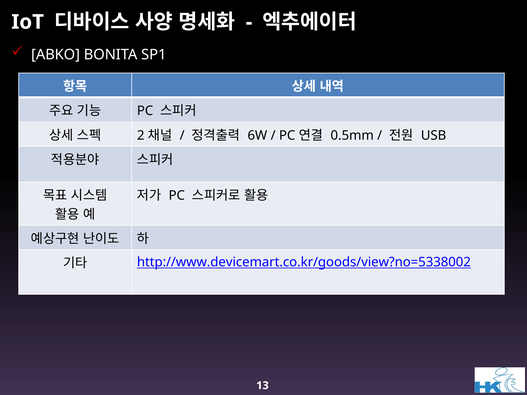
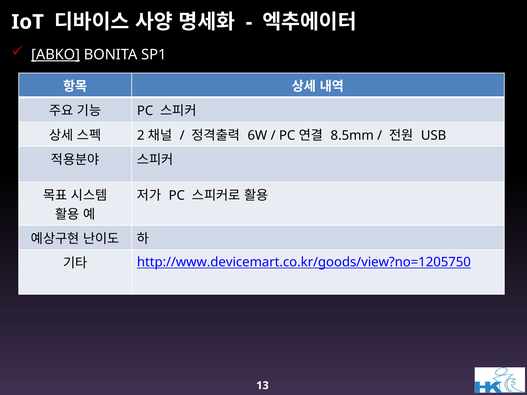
ABKO underline: none -> present
0.5mm: 0.5mm -> 8.5mm
http://www.devicemart.co.kr/goods/view?no=5338002: http://www.devicemart.co.kr/goods/view?no=5338002 -> http://www.devicemart.co.kr/goods/view?no=1205750
